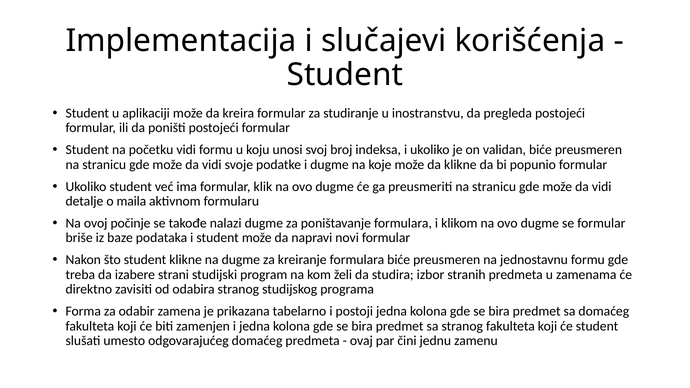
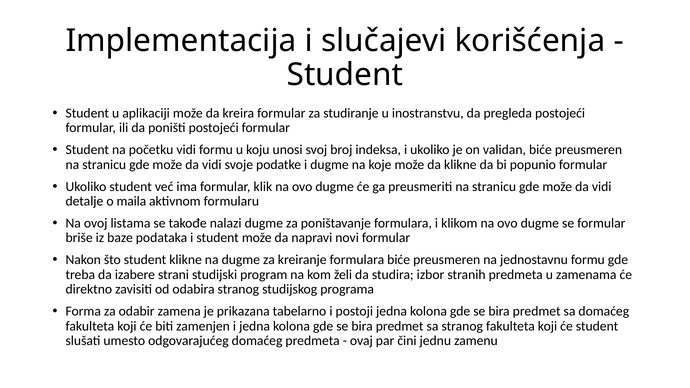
počinje: počinje -> listama
